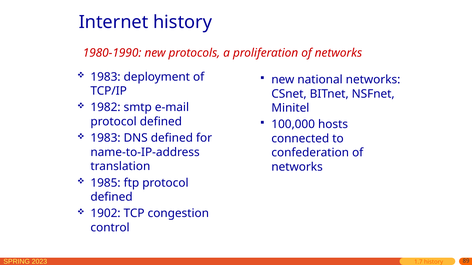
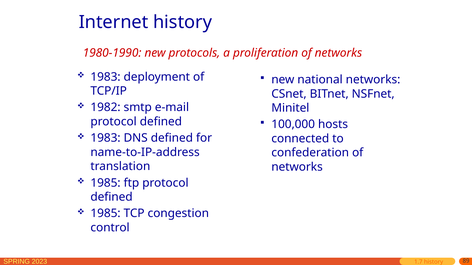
1902 at (106, 214): 1902 -> 1985
